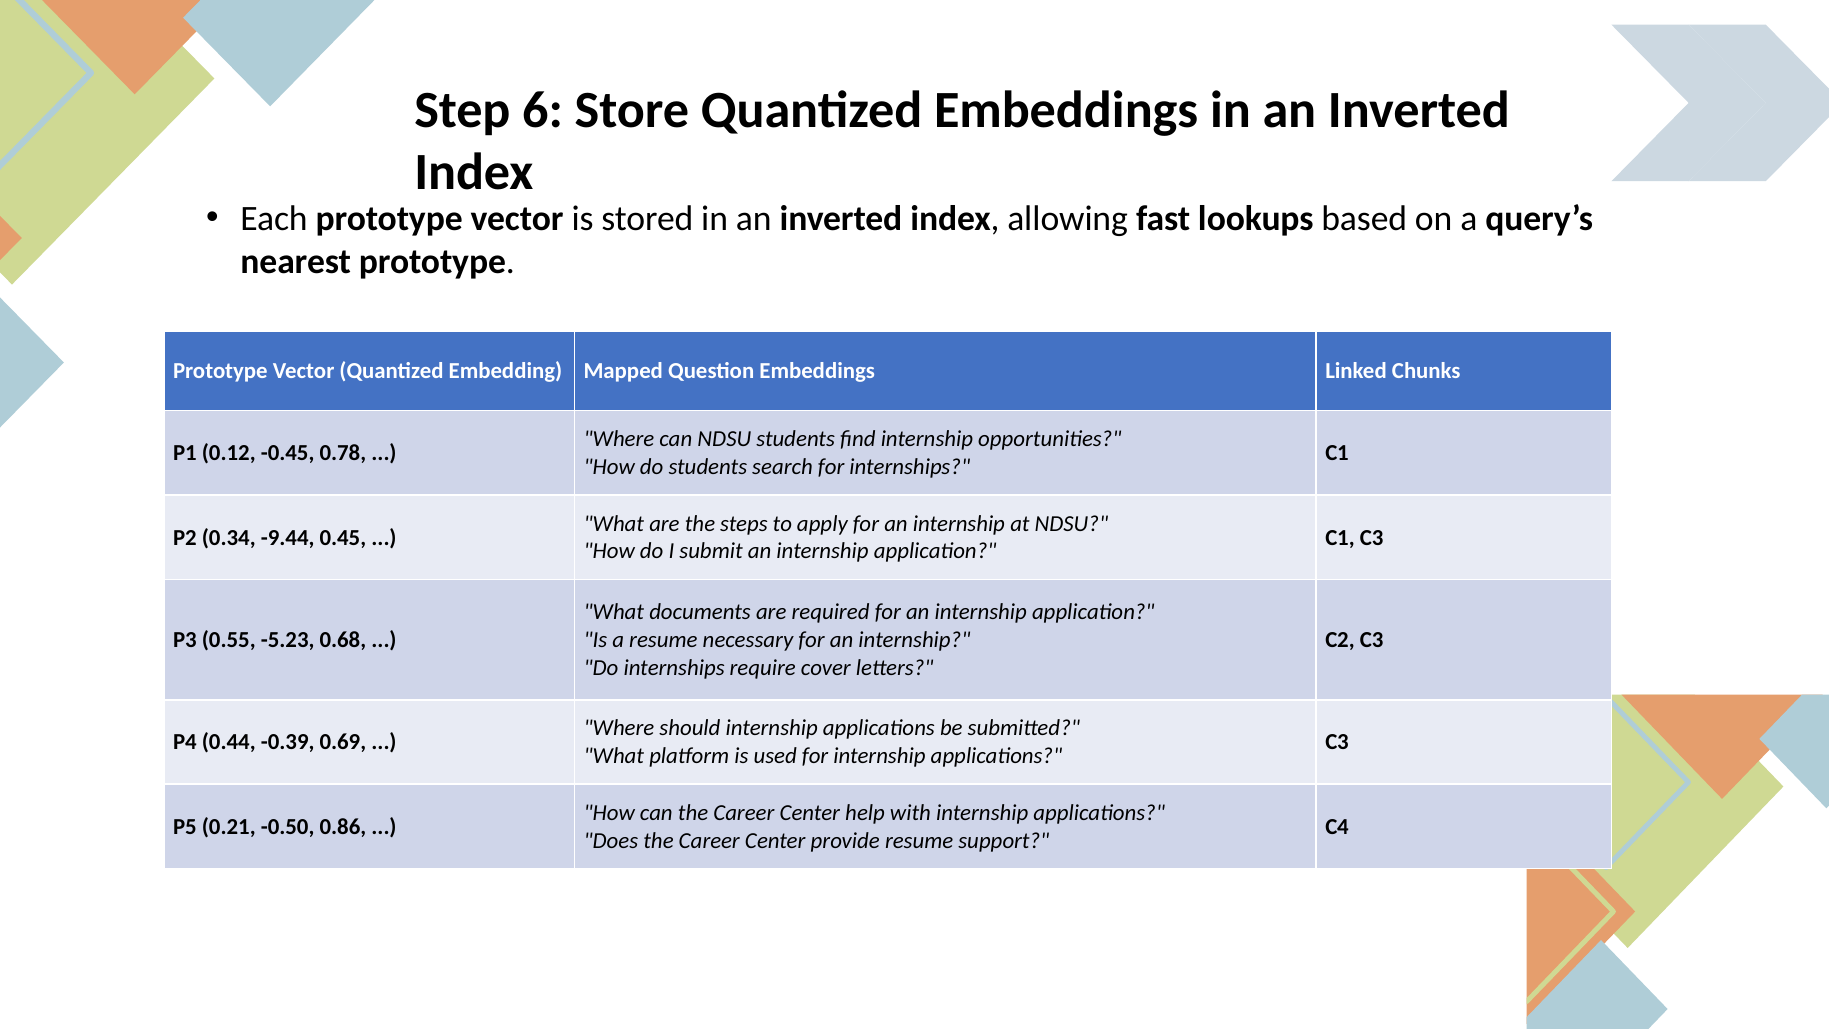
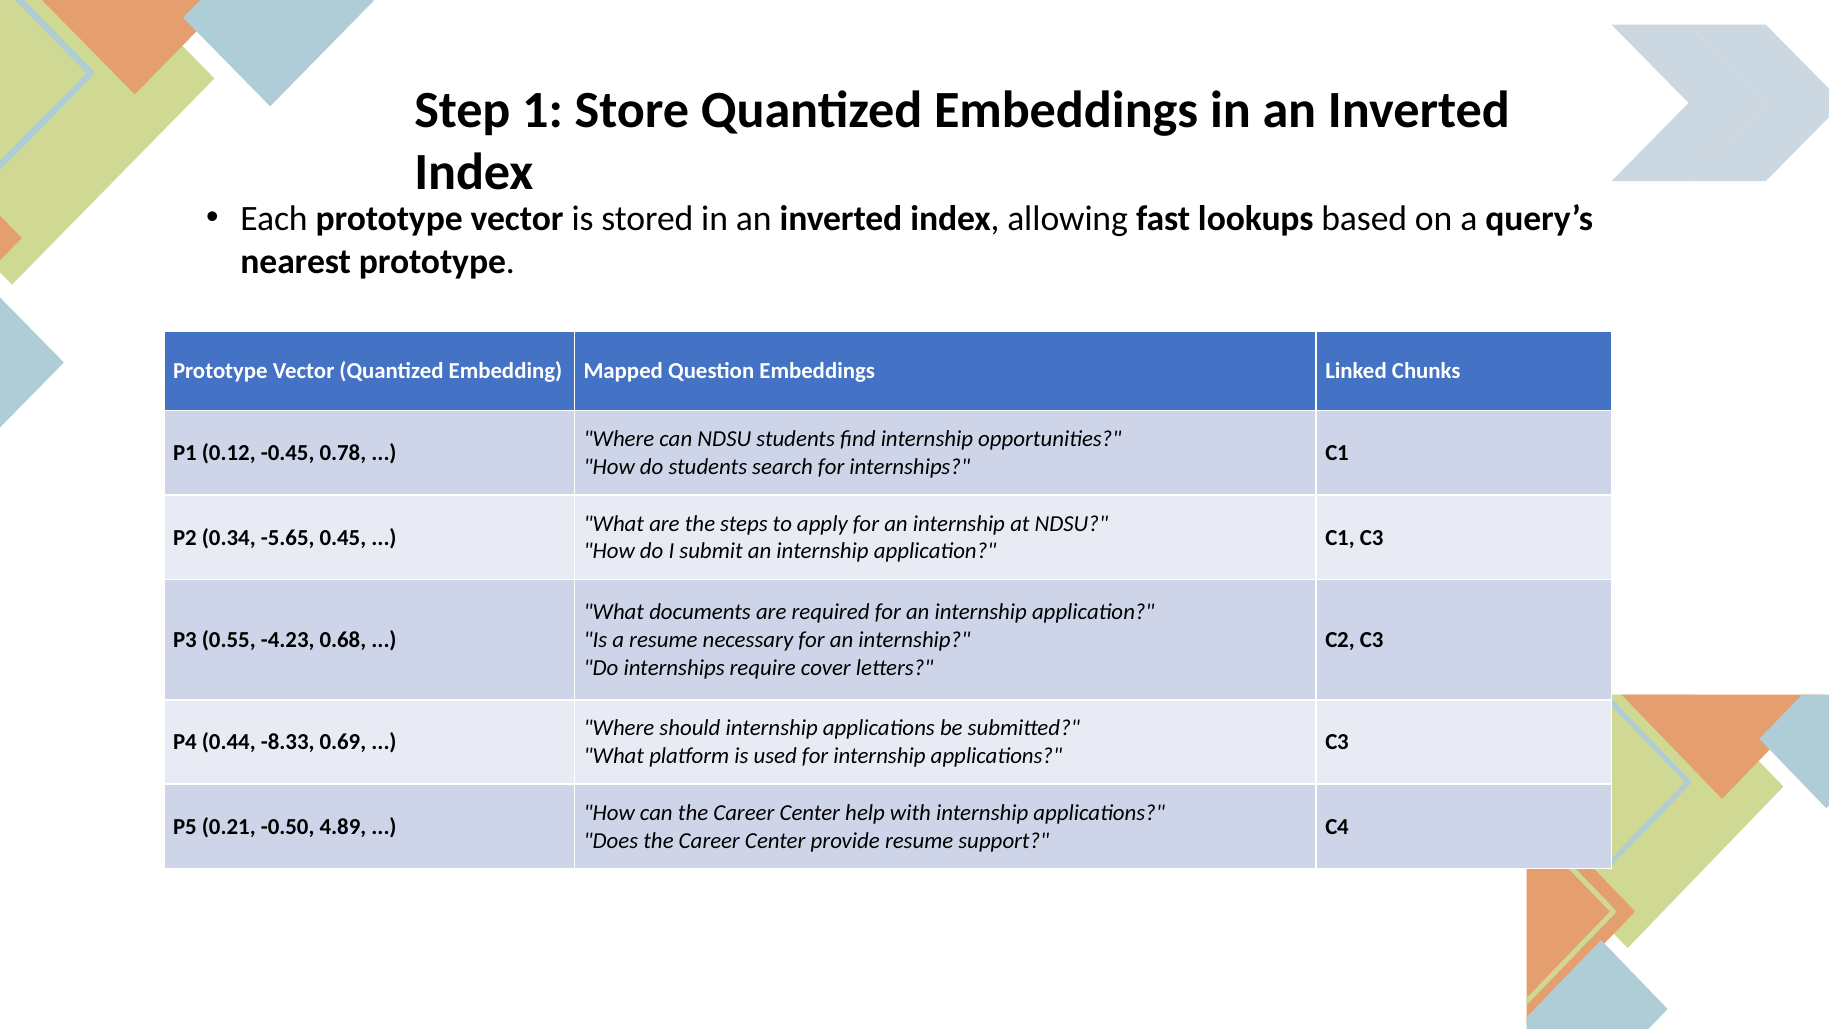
6: 6 -> 1
-9.44: -9.44 -> -5.65
-5.23: -5.23 -> -4.23
-0.39: -0.39 -> -8.33
0.86: 0.86 -> 4.89
